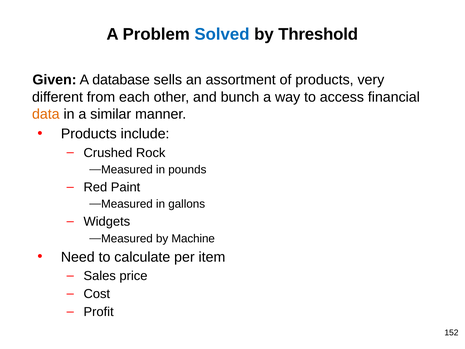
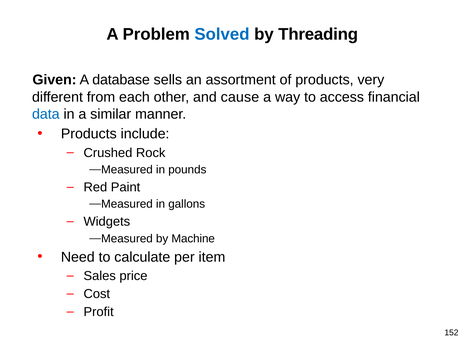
Threshold: Threshold -> Threading
bunch: bunch -> cause
data colour: orange -> blue
